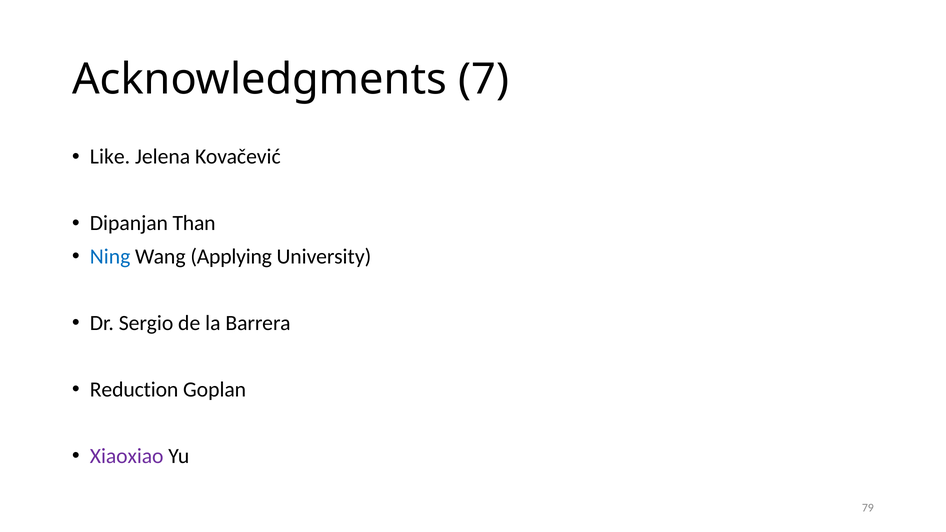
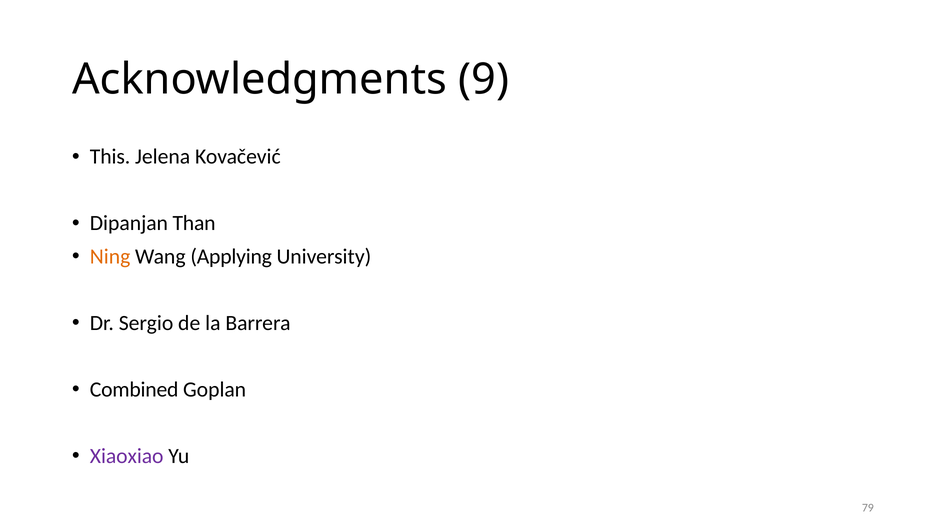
7: 7 -> 9
Like: Like -> This
Ning colour: blue -> orange
Reduction: Reduction -> Combined
